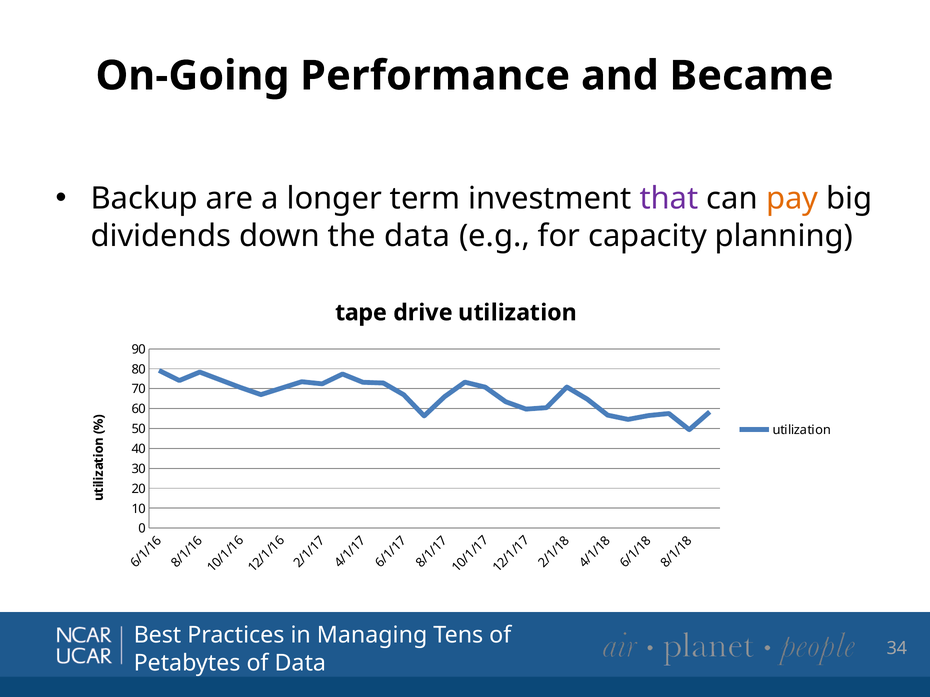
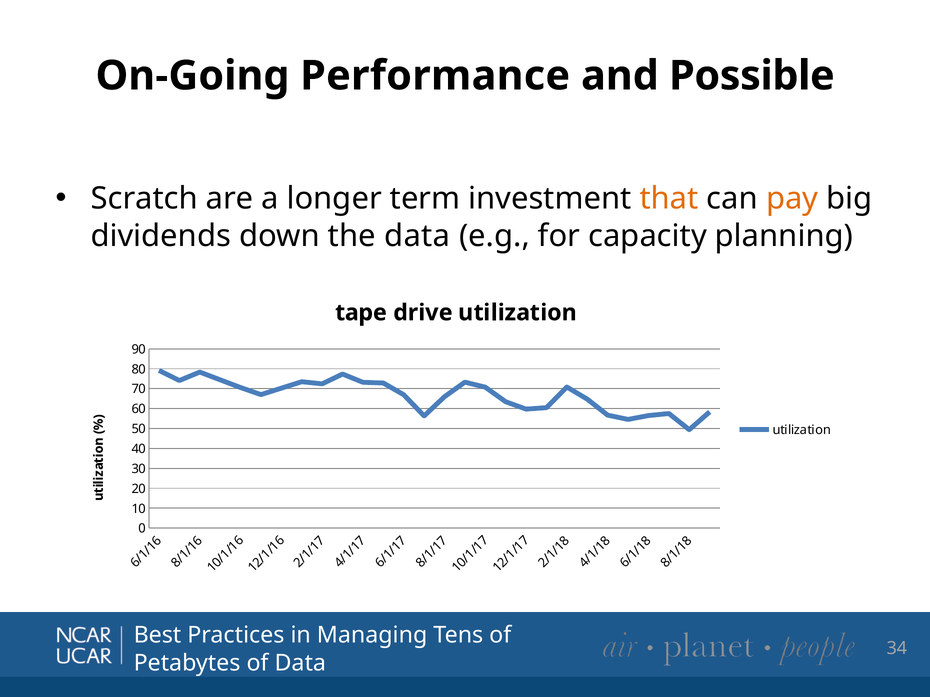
Became: Became -> Possible
Backup: Backup -> Scratch
that colour: purple -> orange
